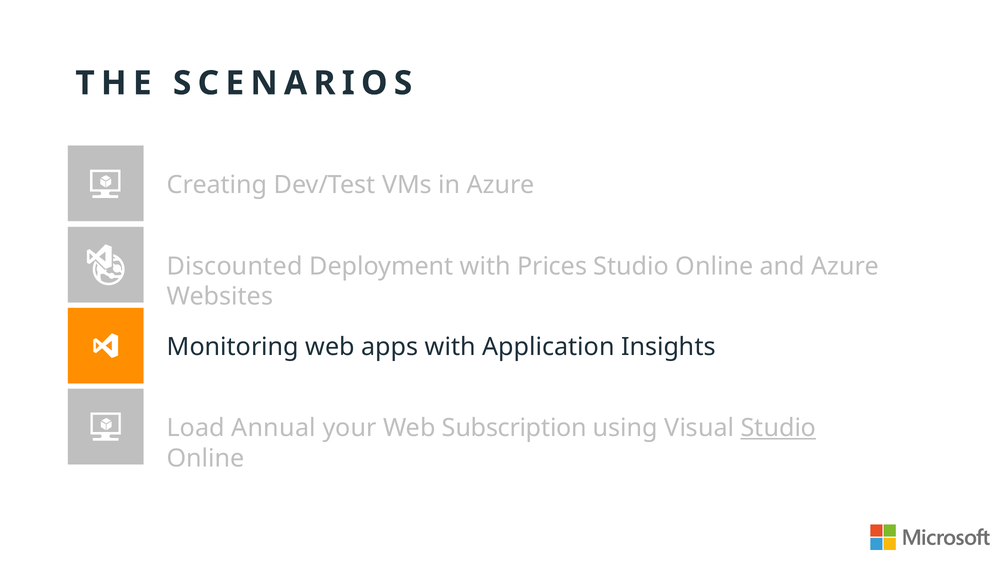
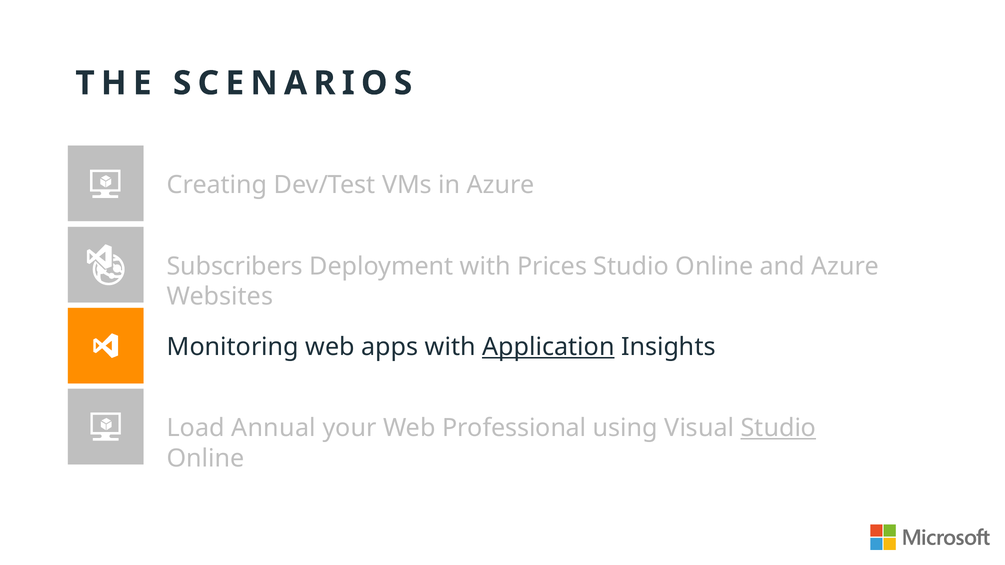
Discounted: Discounted -> Subscribers
Application underline: none -> present
Subscription: Subscription -> Professional
